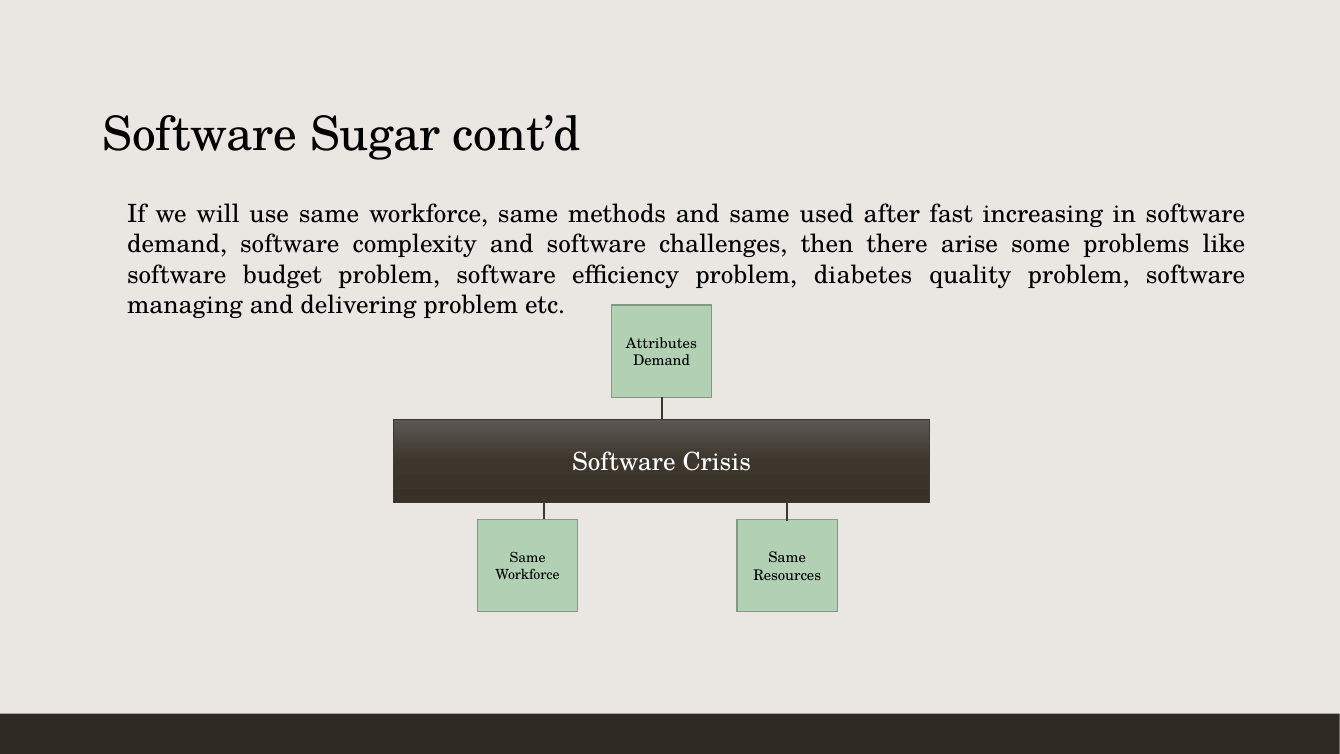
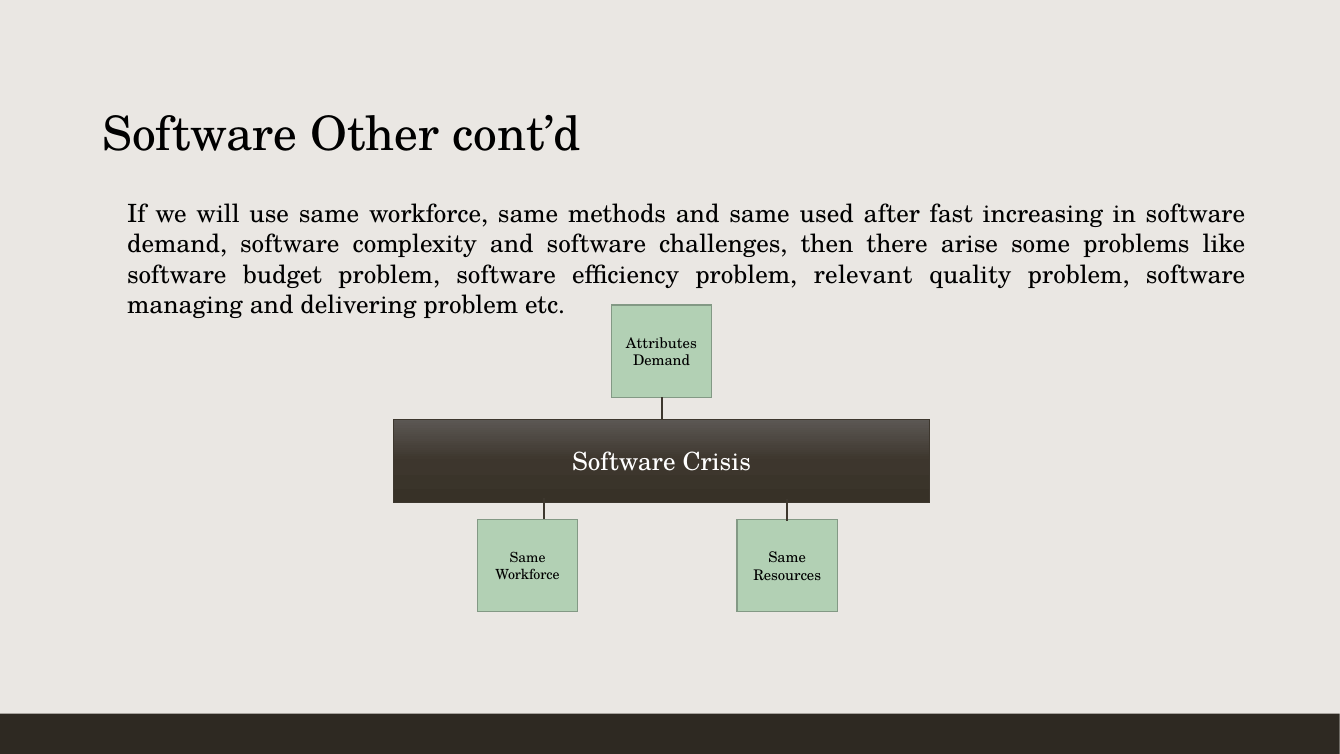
Sugar: Sugar -> Other
diabetes: diabetes -> relevant
